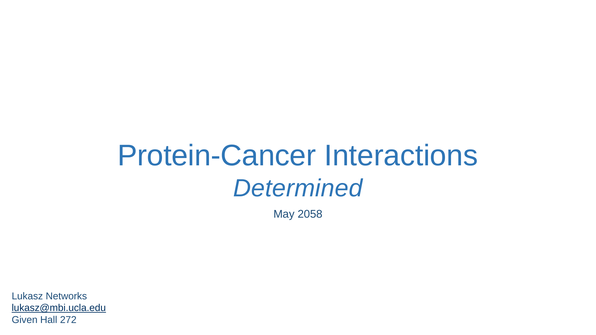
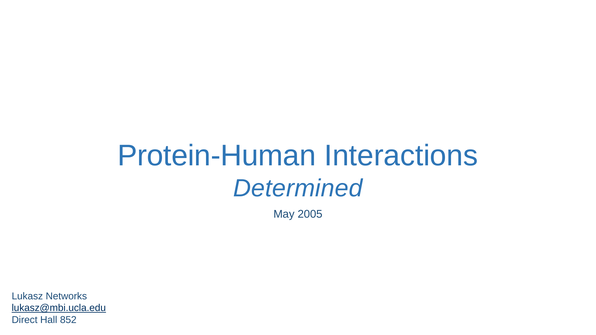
Protein-Cancer: Protein-Cancer -> Protein-Human
2058: 2058 -> 2005
Given: Given -> Direct
272: 272 -> 852
